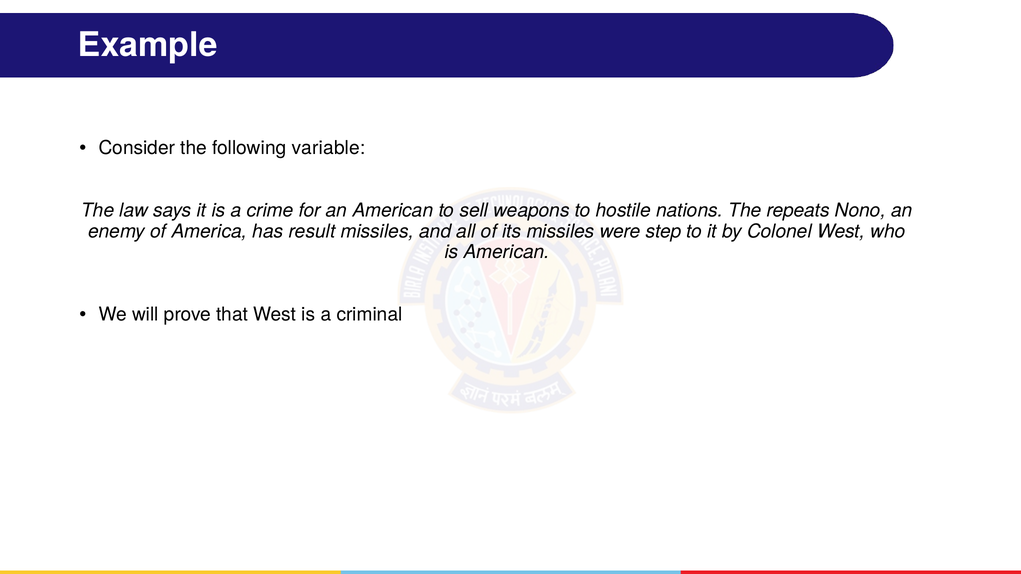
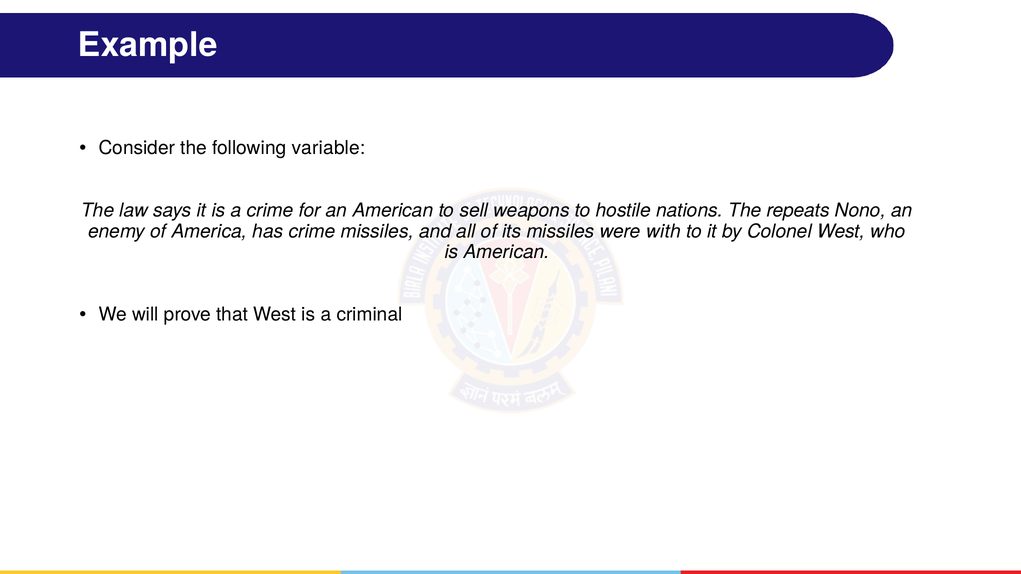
has result: result -> crime
step: step -> with
